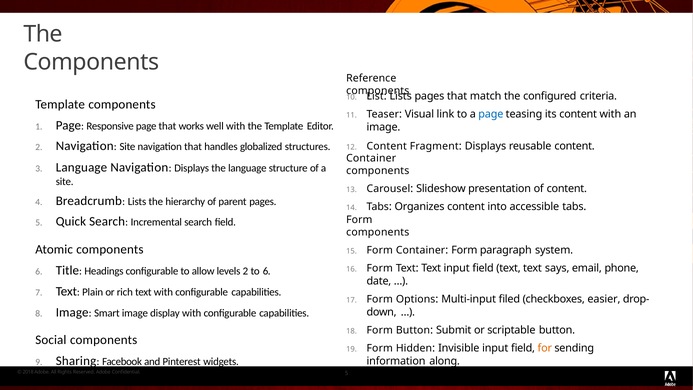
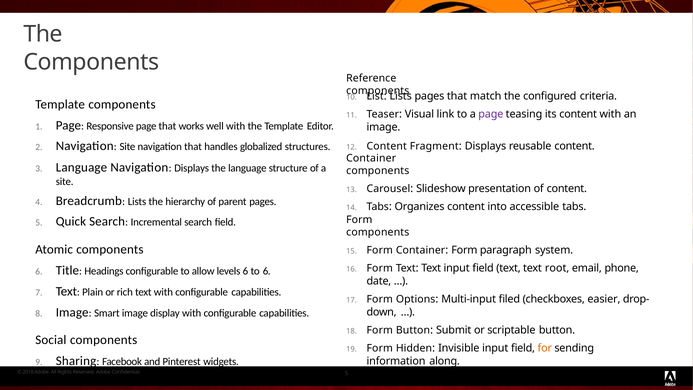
page at (491, 114) colour: blue -> purple
says: says -> root
levels 2: 2 -> 6
